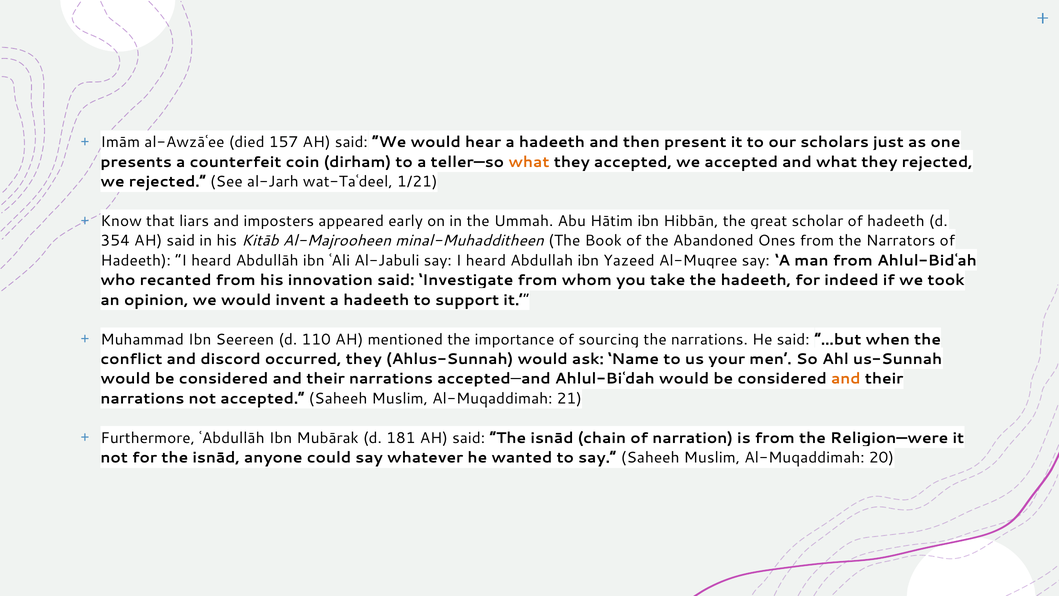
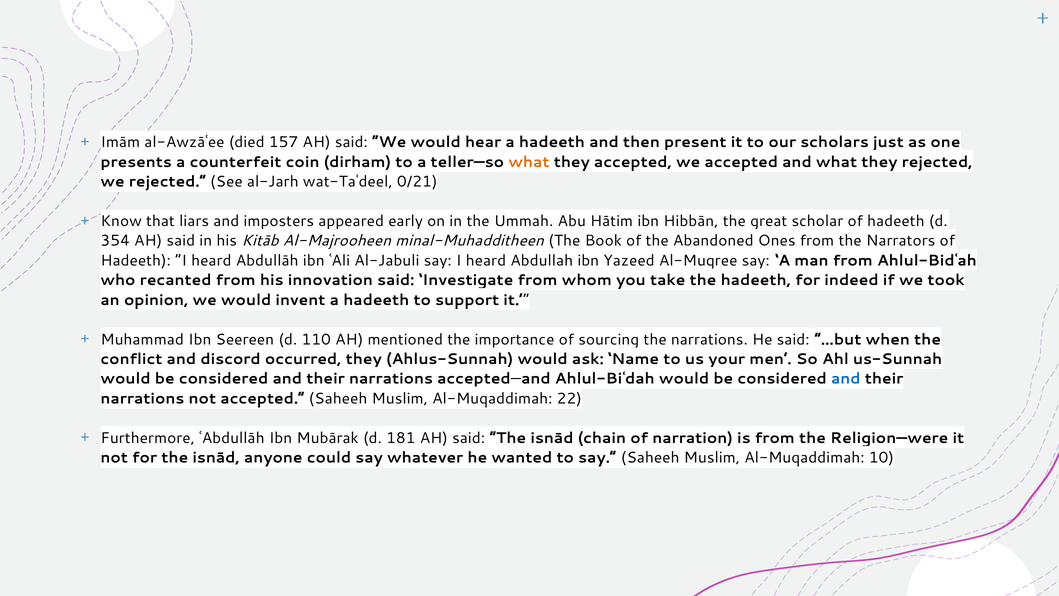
1/21: 1/21 -> 0/21
and at (846, 379) colour: orange -> blue
21: 21 -> 22
20: 20 -> 10
